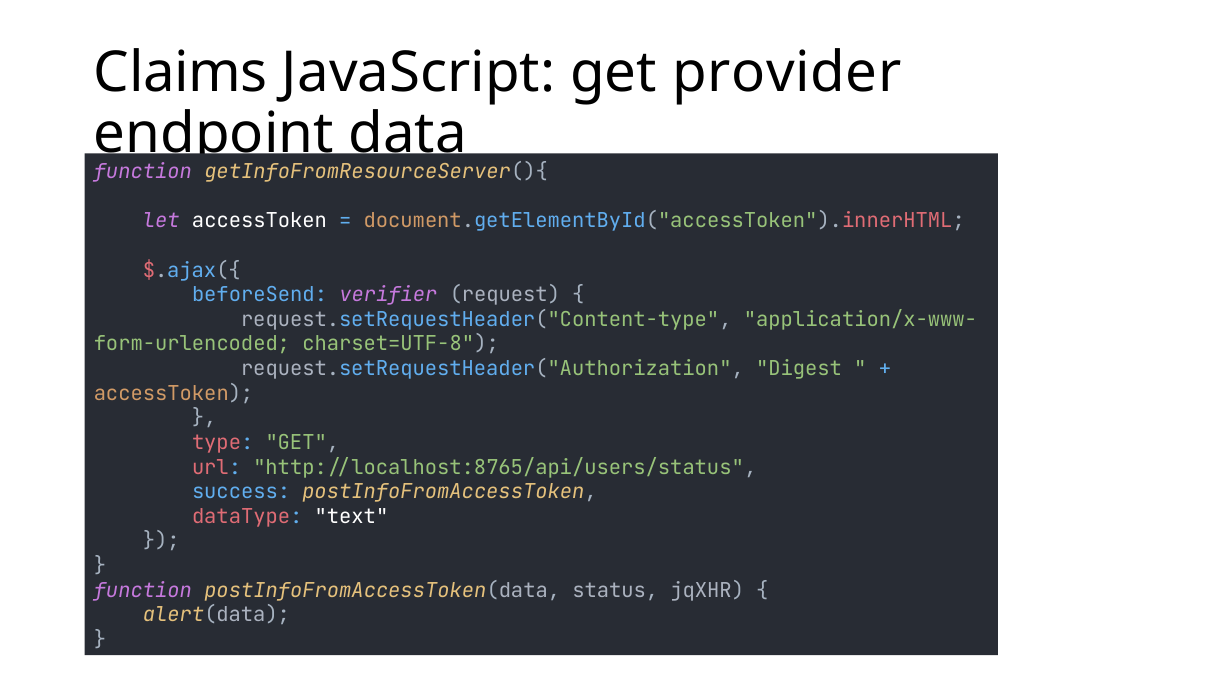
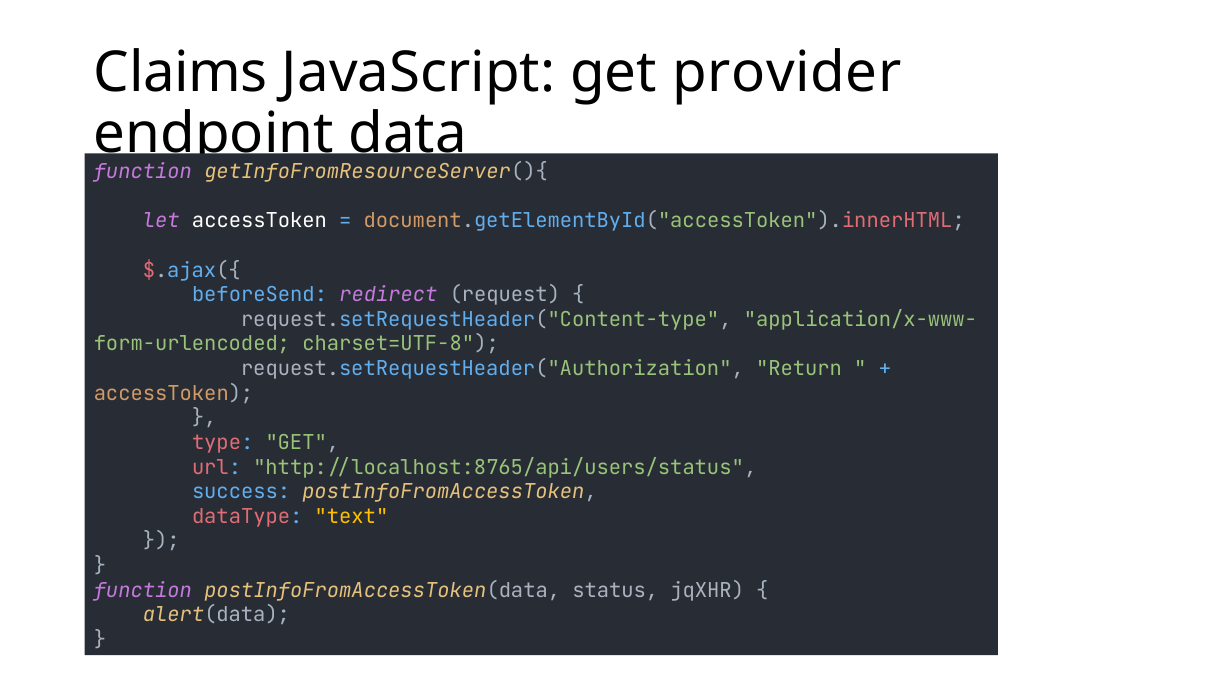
verifier: verifier -> redirect
Digest: Digest -> Return
text colour: white -> yellow
